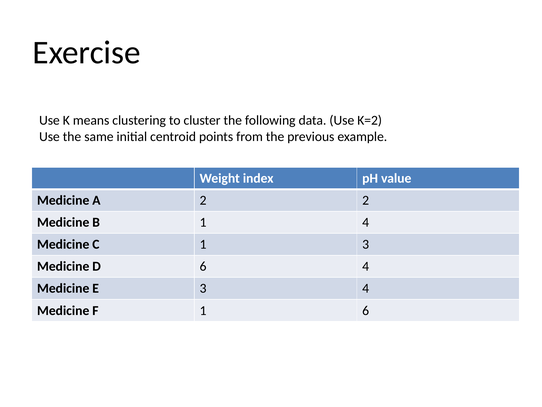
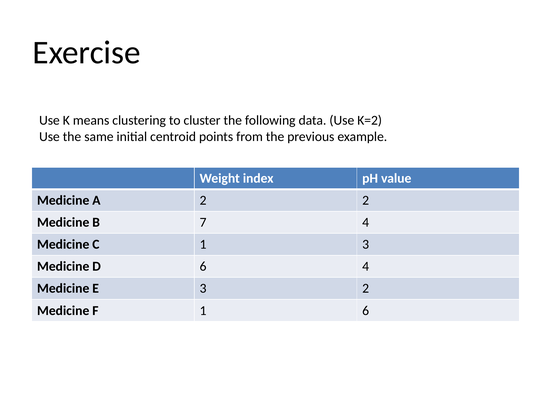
B 1: 1 -> 7
3 4: 4 -> 2
